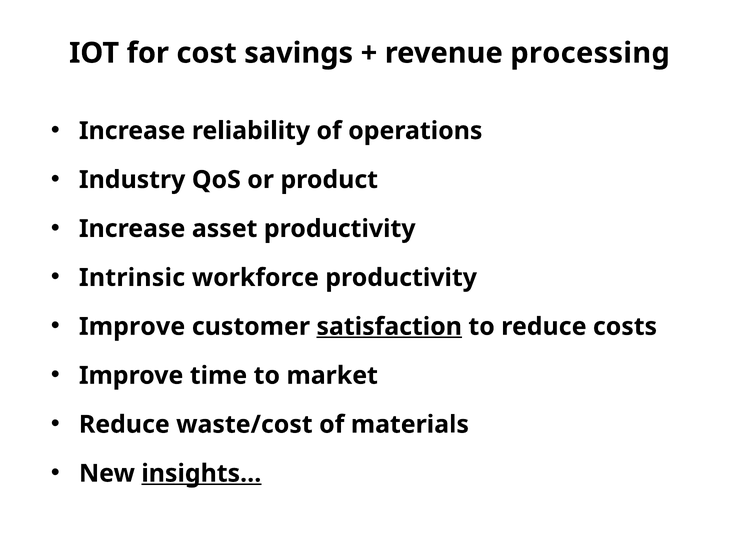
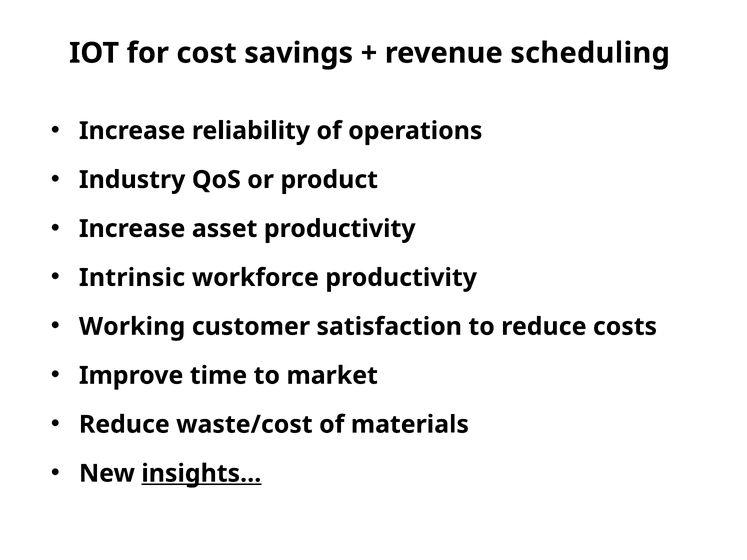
processing: processing -> scheduling
Improve at (132, 327): Improve -> Working
satisfaction underline: present -> none
